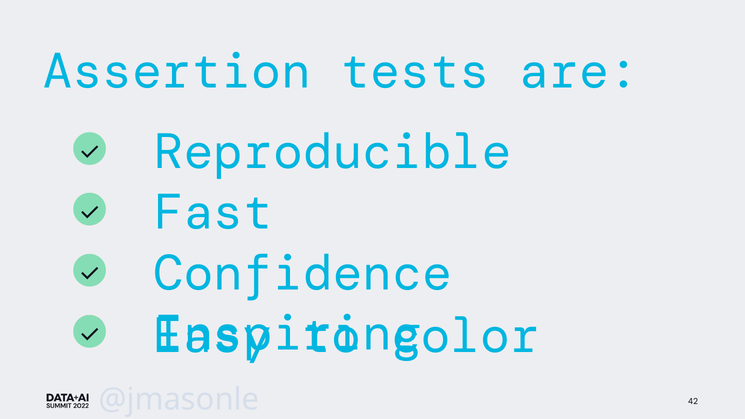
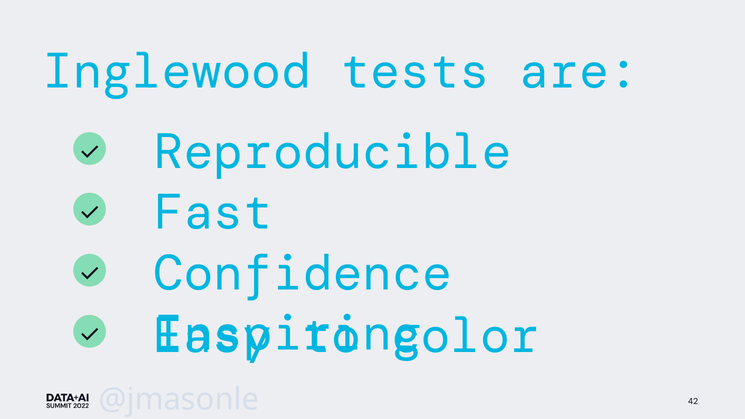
Assertion: Assertion -> Inglewood
